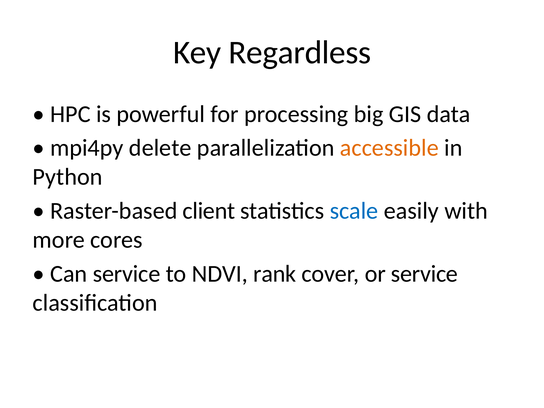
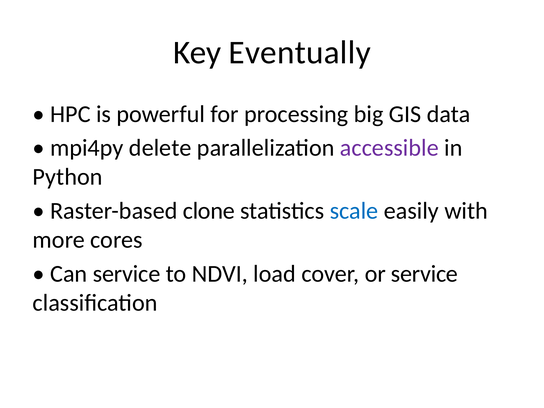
Regardless: Regardless -> Eventually
accessible colour: orange -> purple
client: client -> clone
rank: rank -> load
